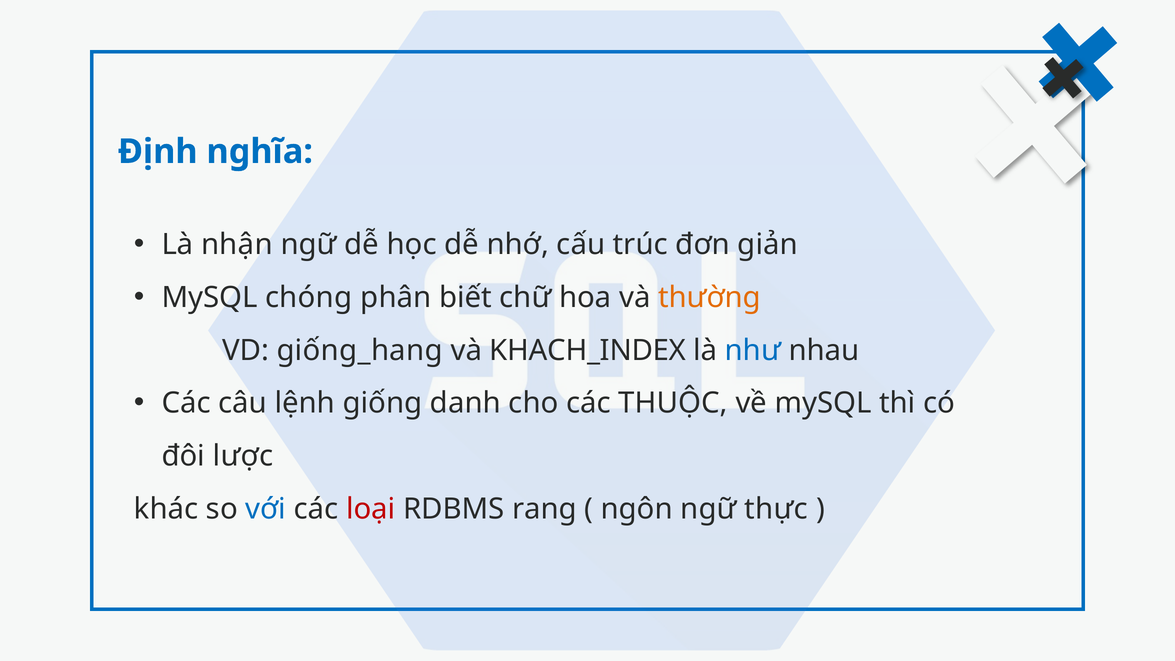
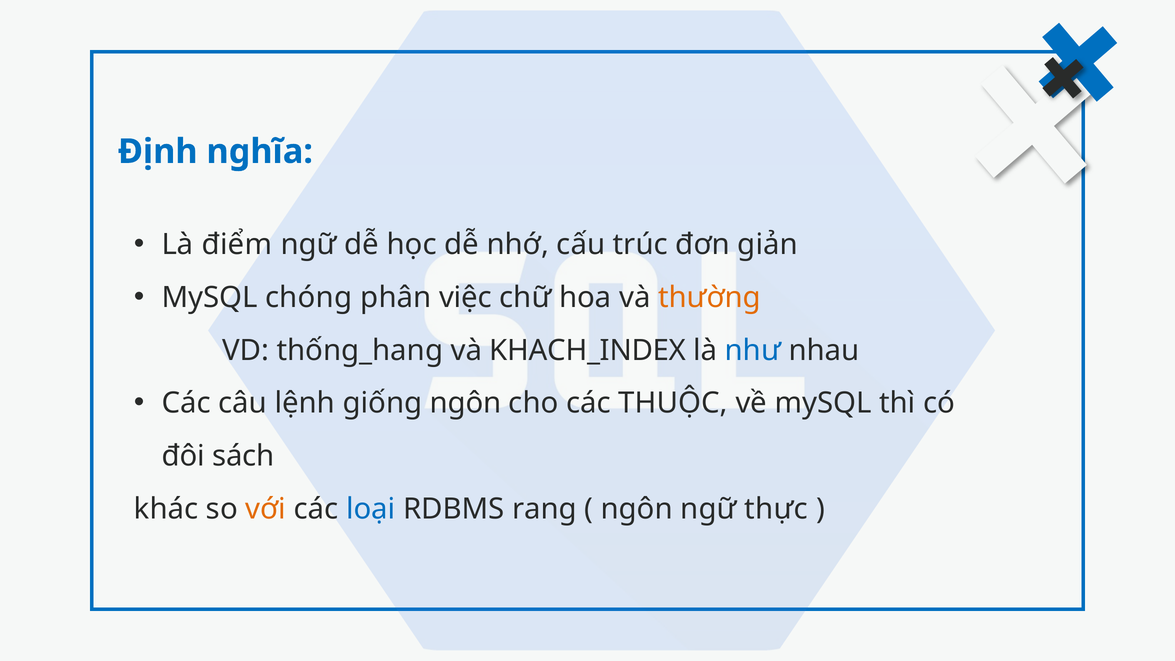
nhận: nhận -> điểm
biết: biết -> việc
giống_hang: giống_hang -> thống_hang
giống danh: danh -> ngôn
lược: lược -> sách
với colour: blue -> orange
loại colour: red -> blue
